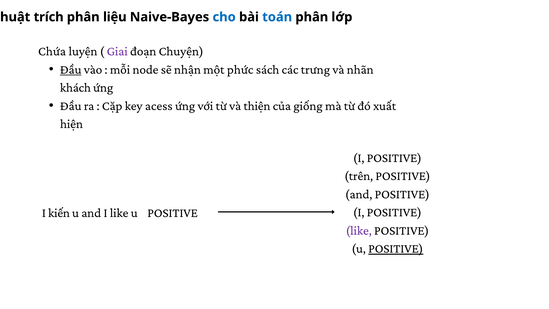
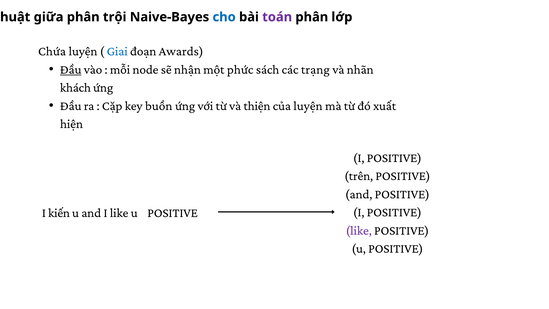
trích: trích -> giữa
liệu: liệu -> trội
toán colour: blue -> purple
Giai colour: purple -> blue
Chuyện: Chuyện -> Awards
trưng: trưng -> trạng
acess: acess -> buồn
của giống: giống -> luyện
POSITIVE at (396, 248) underline: present -> none
